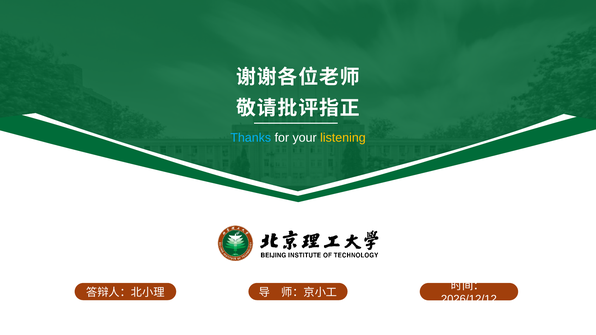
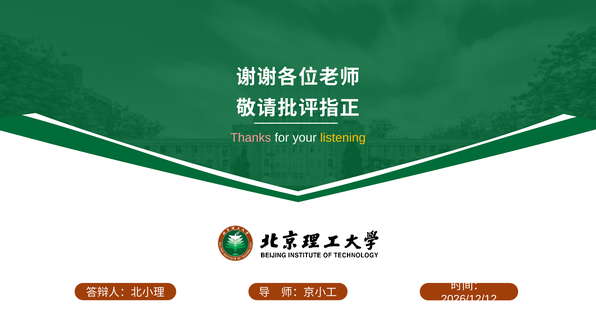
Thanks colour: light blue -> pink
